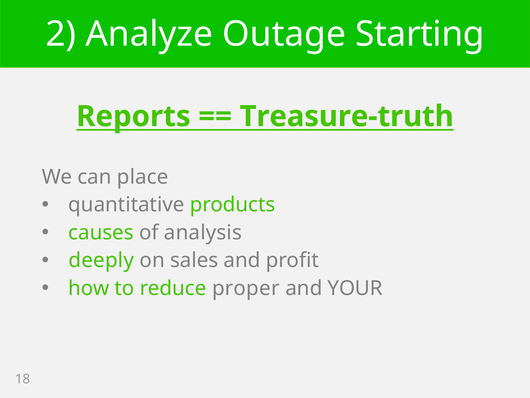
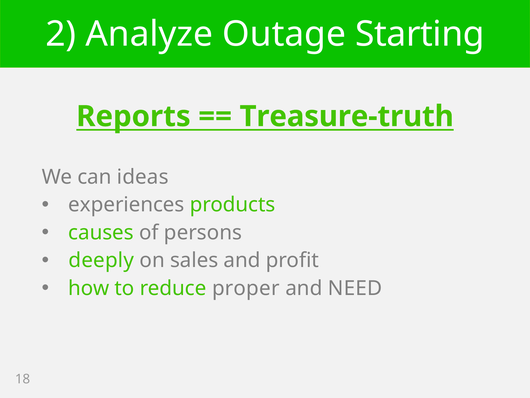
place: place -> ideas
quantitative: quantitative -> experiences
analysis: analysis -> persons
YOUR: YOUR -> NEED
